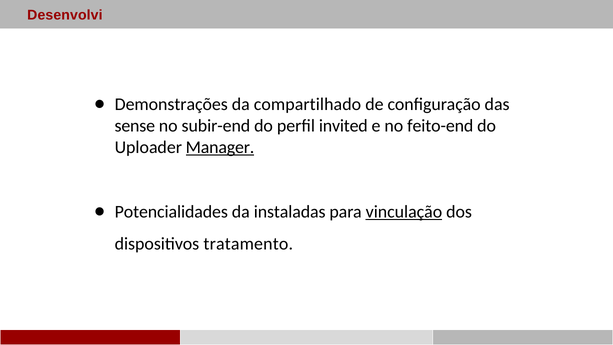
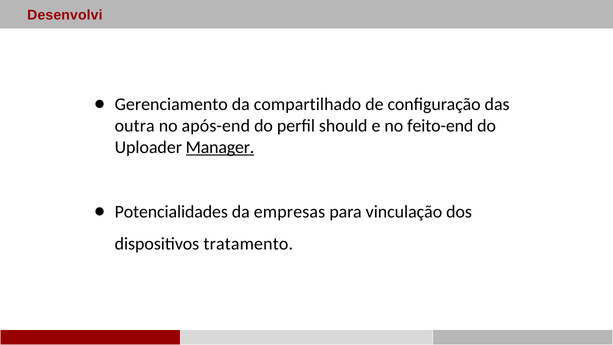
Demonstrações: Demonstrações -> Gerenciamento
sense: sense -> outra
subir-end: subir-end -> após-end
invited: invited -> should
instaladas: instaladas -> empresas
vinculação underline: present -> none
